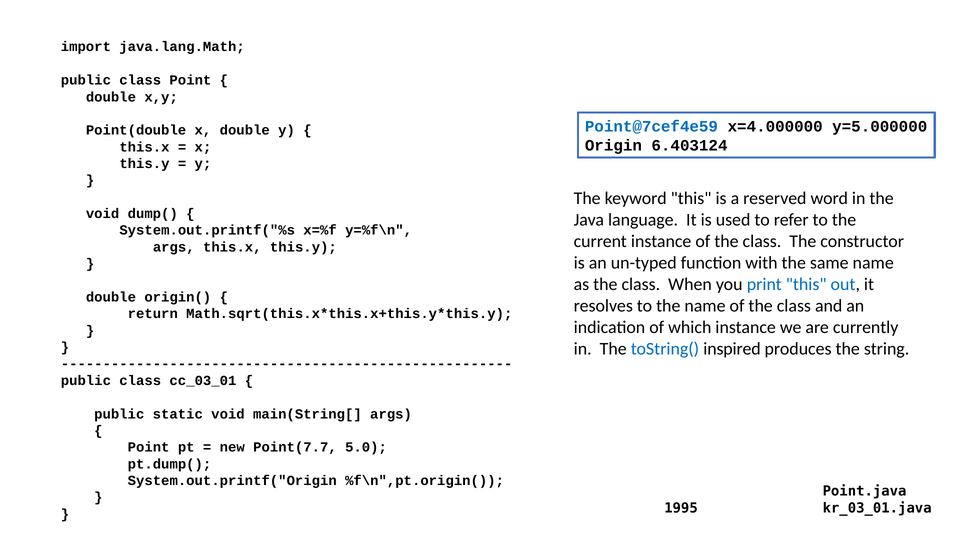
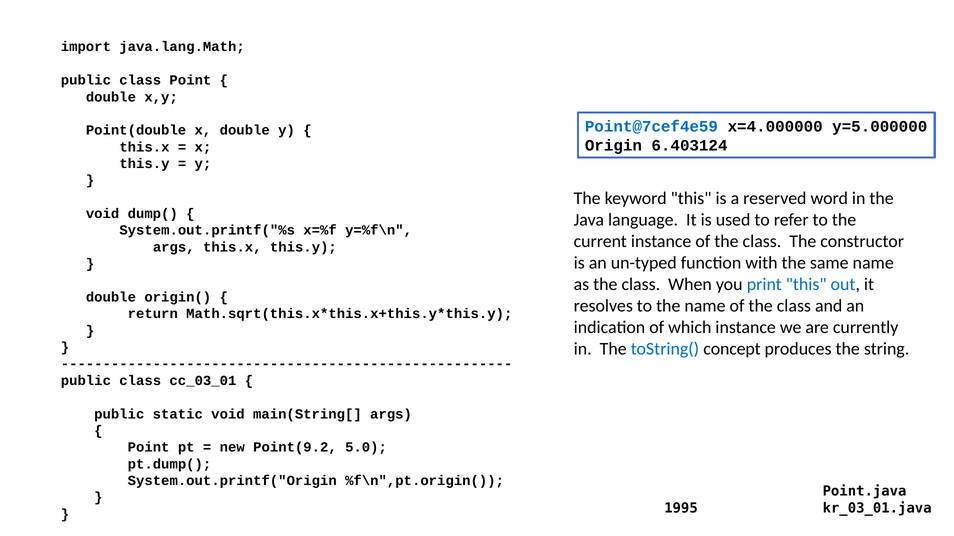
inspired: inspired -> concept
Point(7.7: Point(7.7 -> Point(9.2
